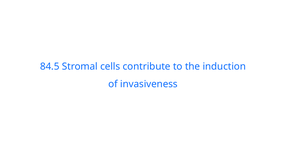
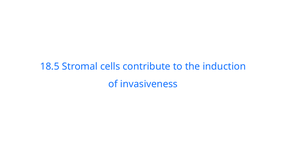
84.5: 84.5 -> 18.5
